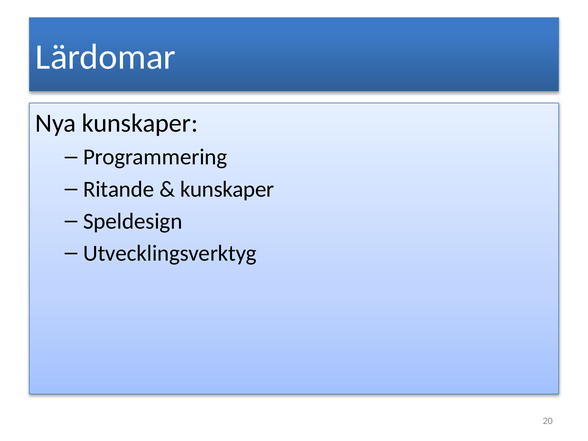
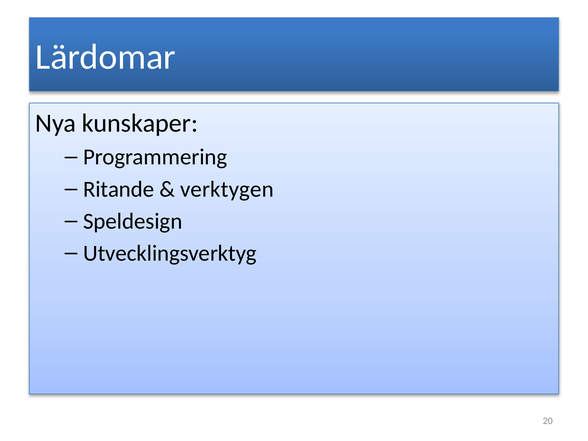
kunskaper at (227, 189): kunskaper -> verktygen
